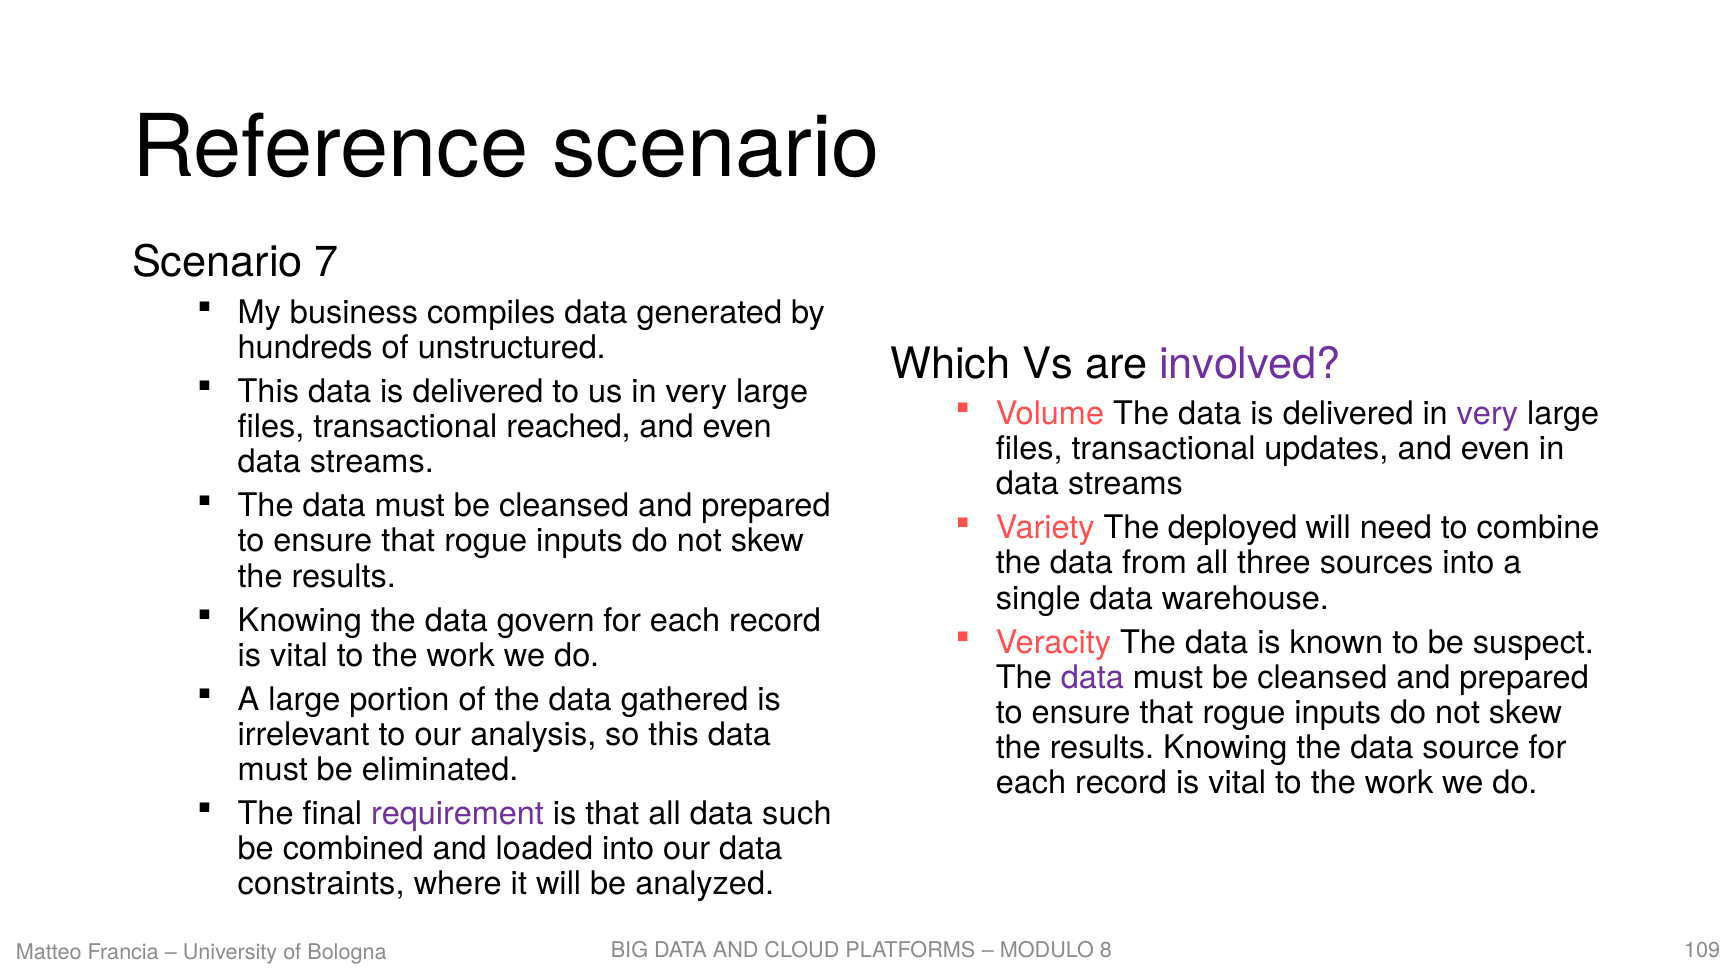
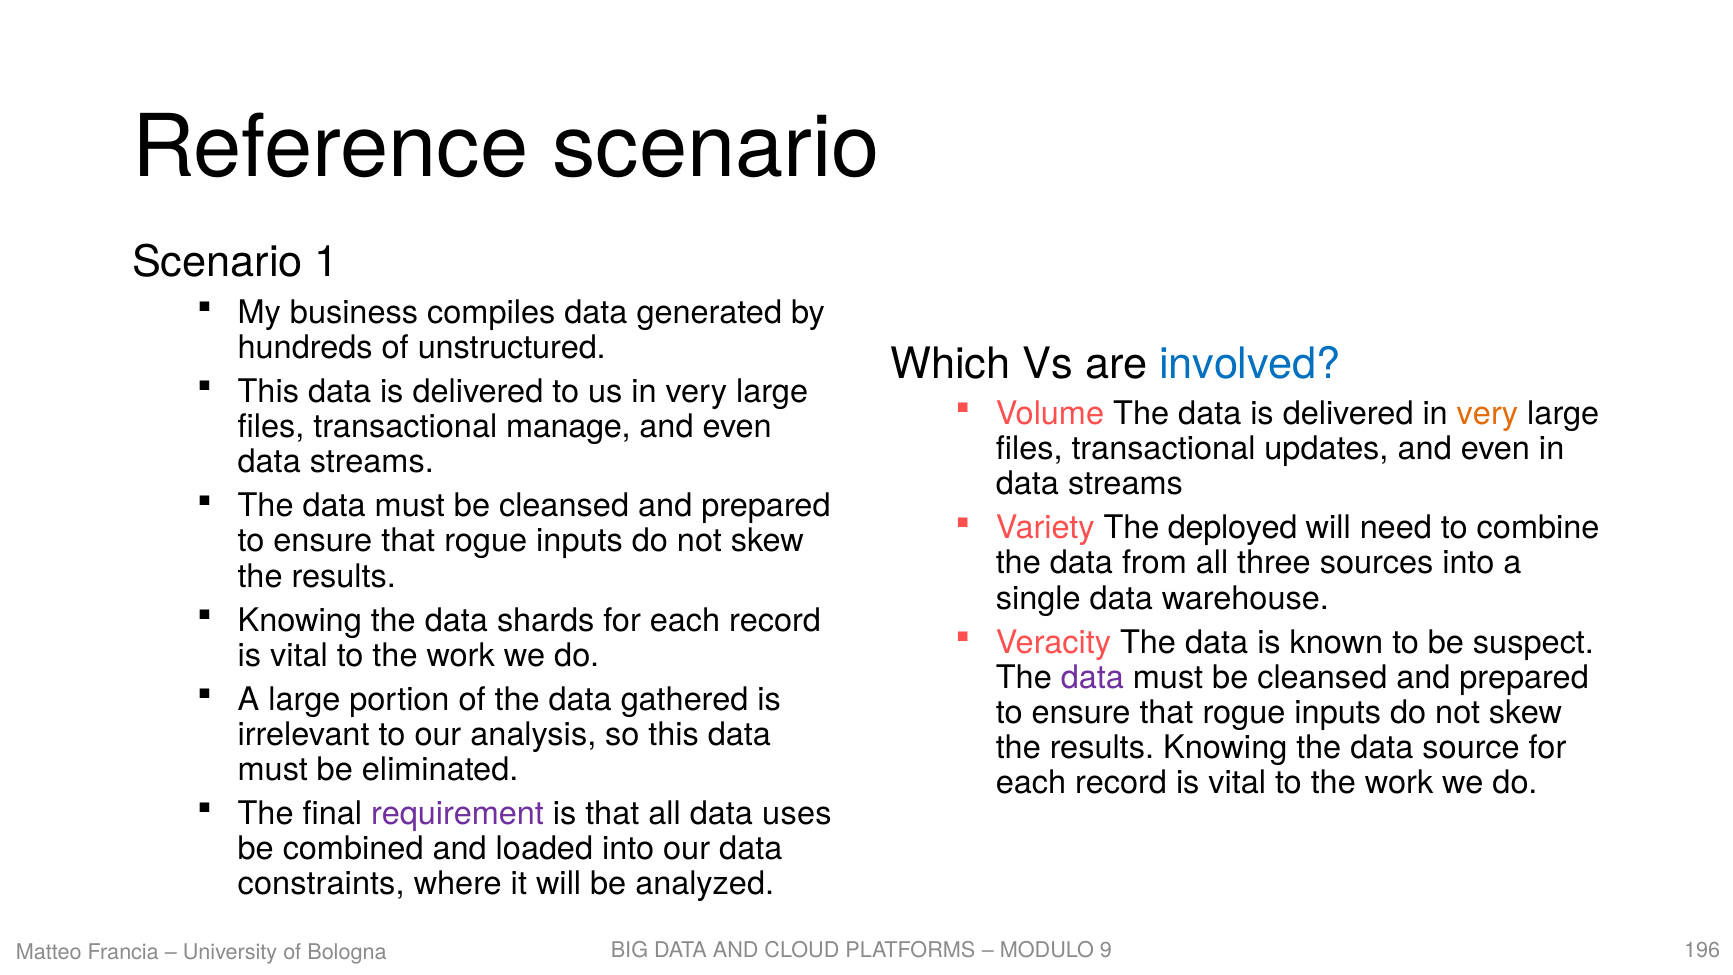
7: 7 -> 1
involved colour: purple -> blue
very at (1487, 414) colour: purple -> orange
reached: reached -> manage
govern: govern -> shards
such: such -> uses
8: 8 -> 9
109: 109 -> 196
